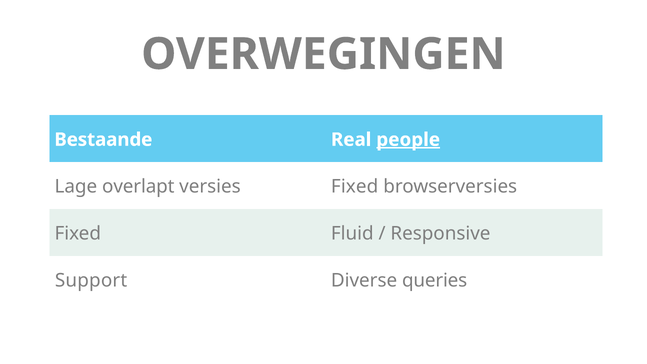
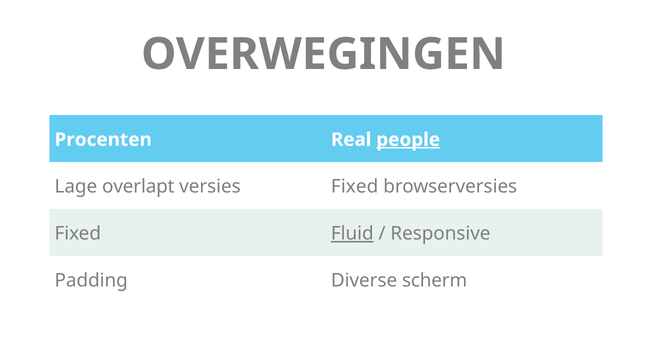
Bestaande: Bestaande -> Procenten
Fluid underline: none -> present
Support: Support -> Padding
queries: queries -> scherm
